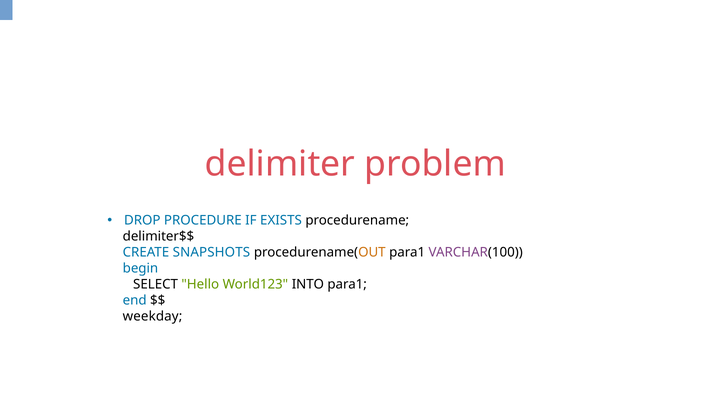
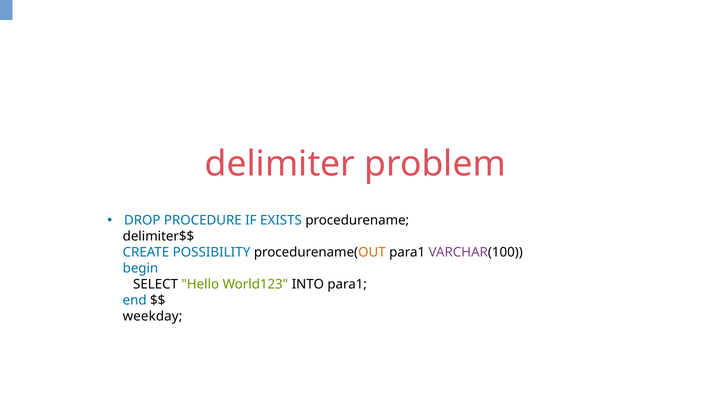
SNAPSHOTS: SNAPSHOTS -> POSSIBILITY
